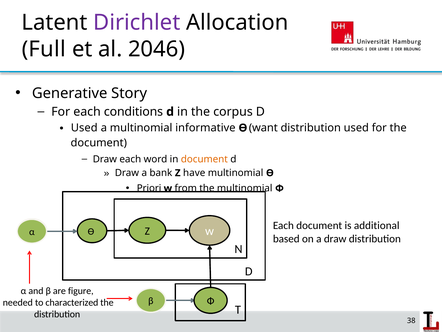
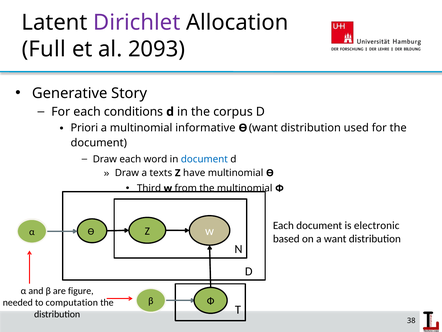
2046: 2046 -> 2093
Used at (84, 128): Used -> Priori
document at (204, 159) colour: orange -> blue
bank: bank -> texts
Priori: Priori -> Third
additional: additional -> electronic
a draw: draw -> want
characterized: characterized -> computation
